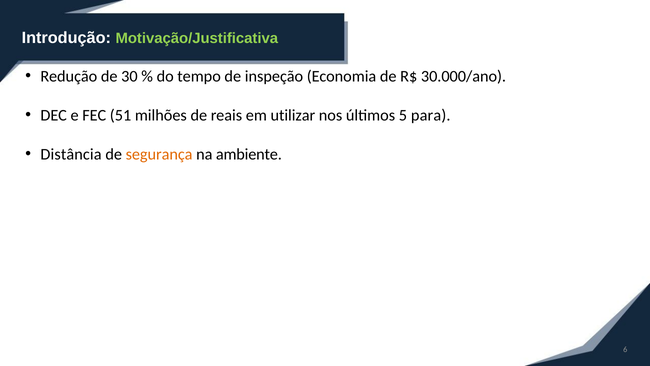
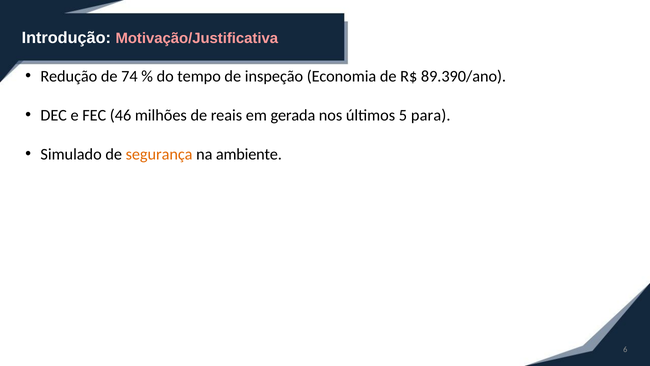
Motivação/Justificativa colour: light green -> pink
30: 30 -> 74
30.000/ano: 30.000/ano -> 89.390/ano
51: 51 -> 46
utilizar: utilizar -> gerada
Distância: Distância -> Simulado
